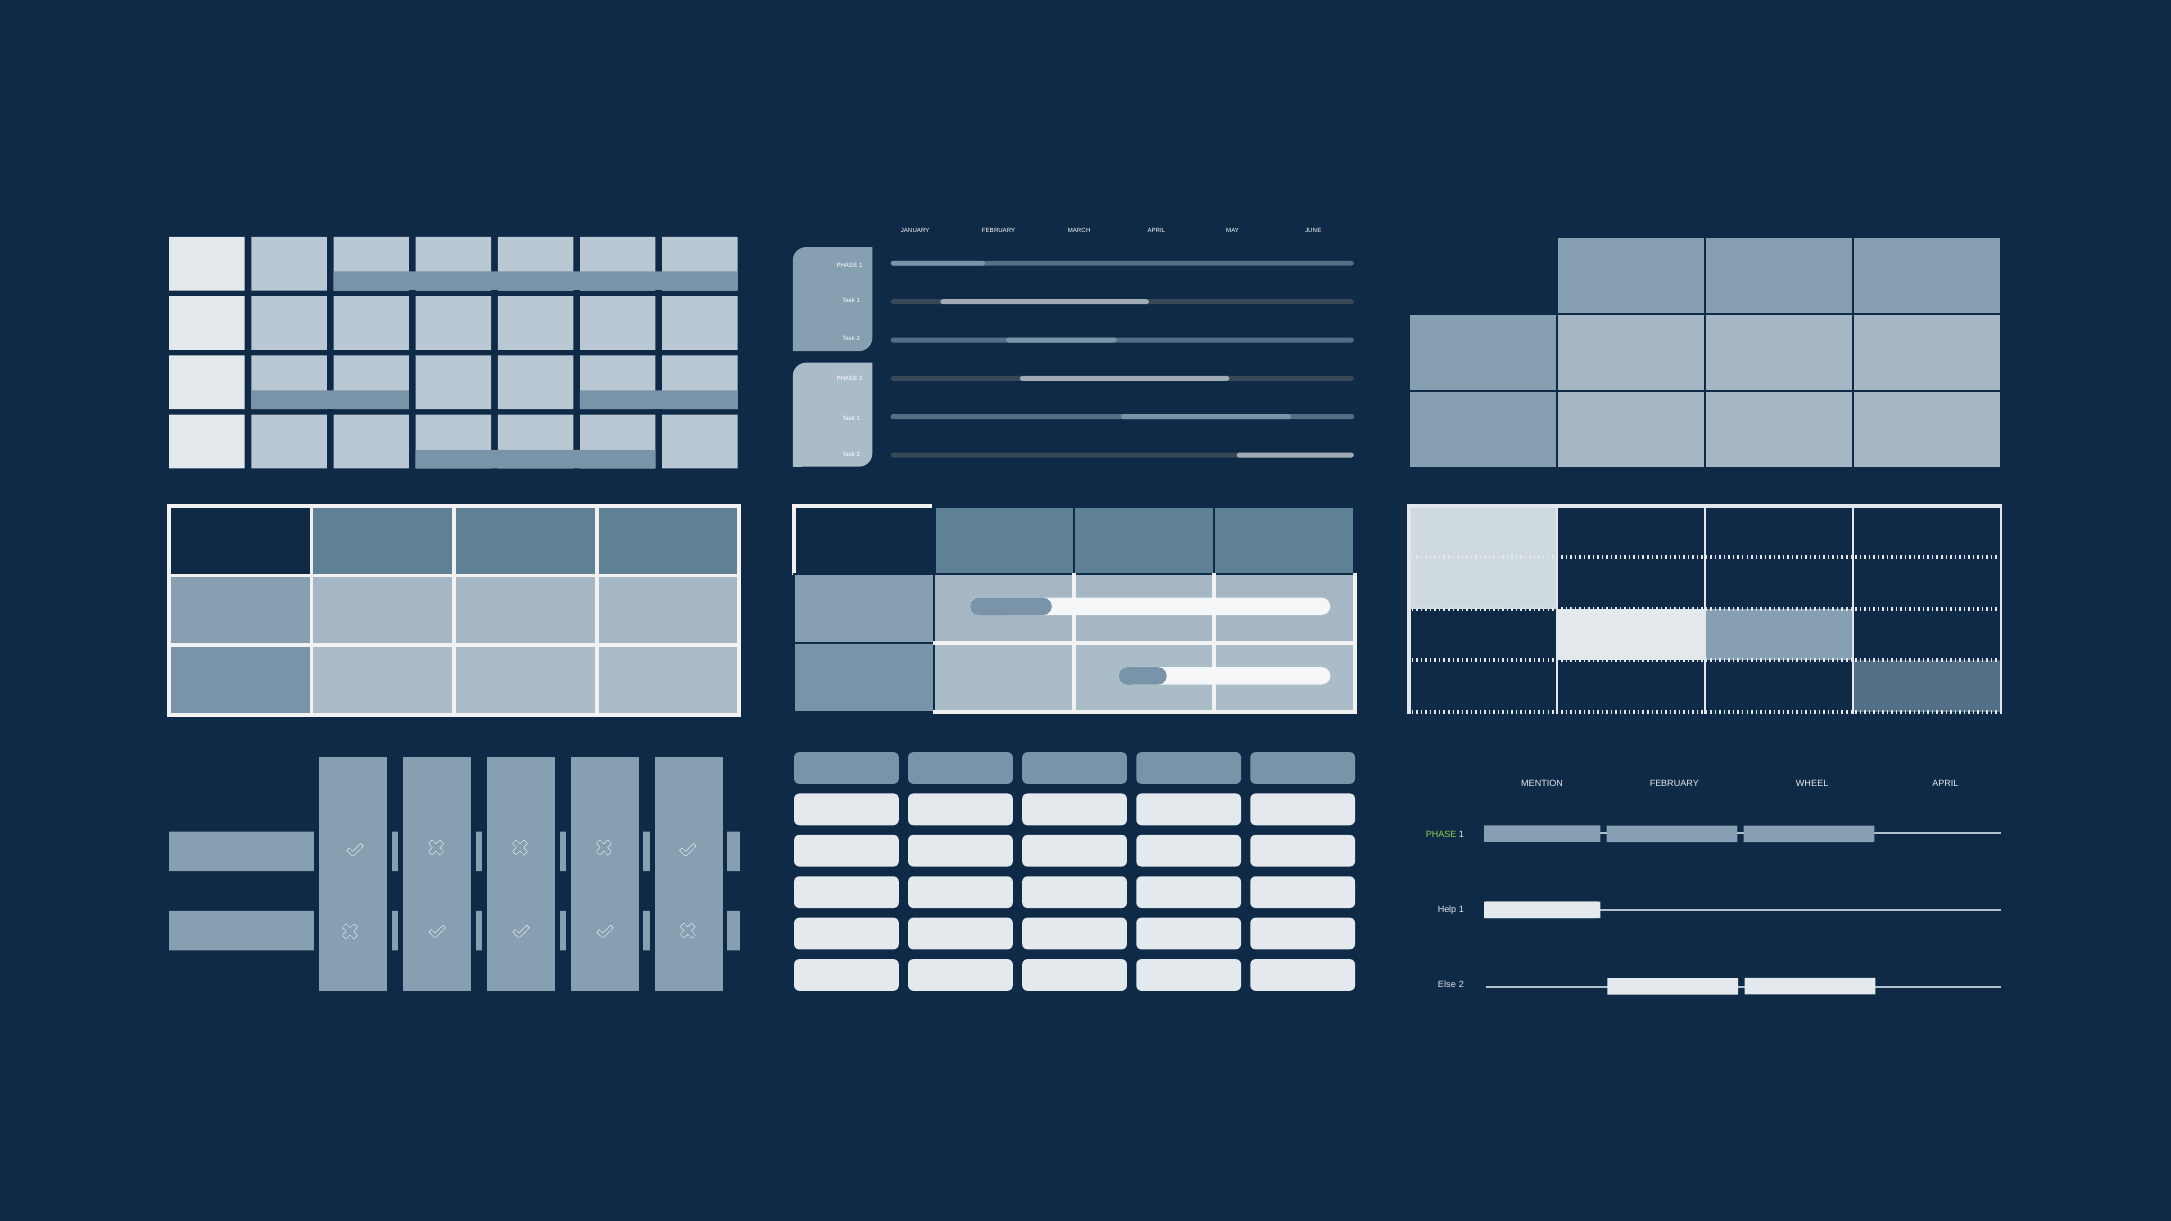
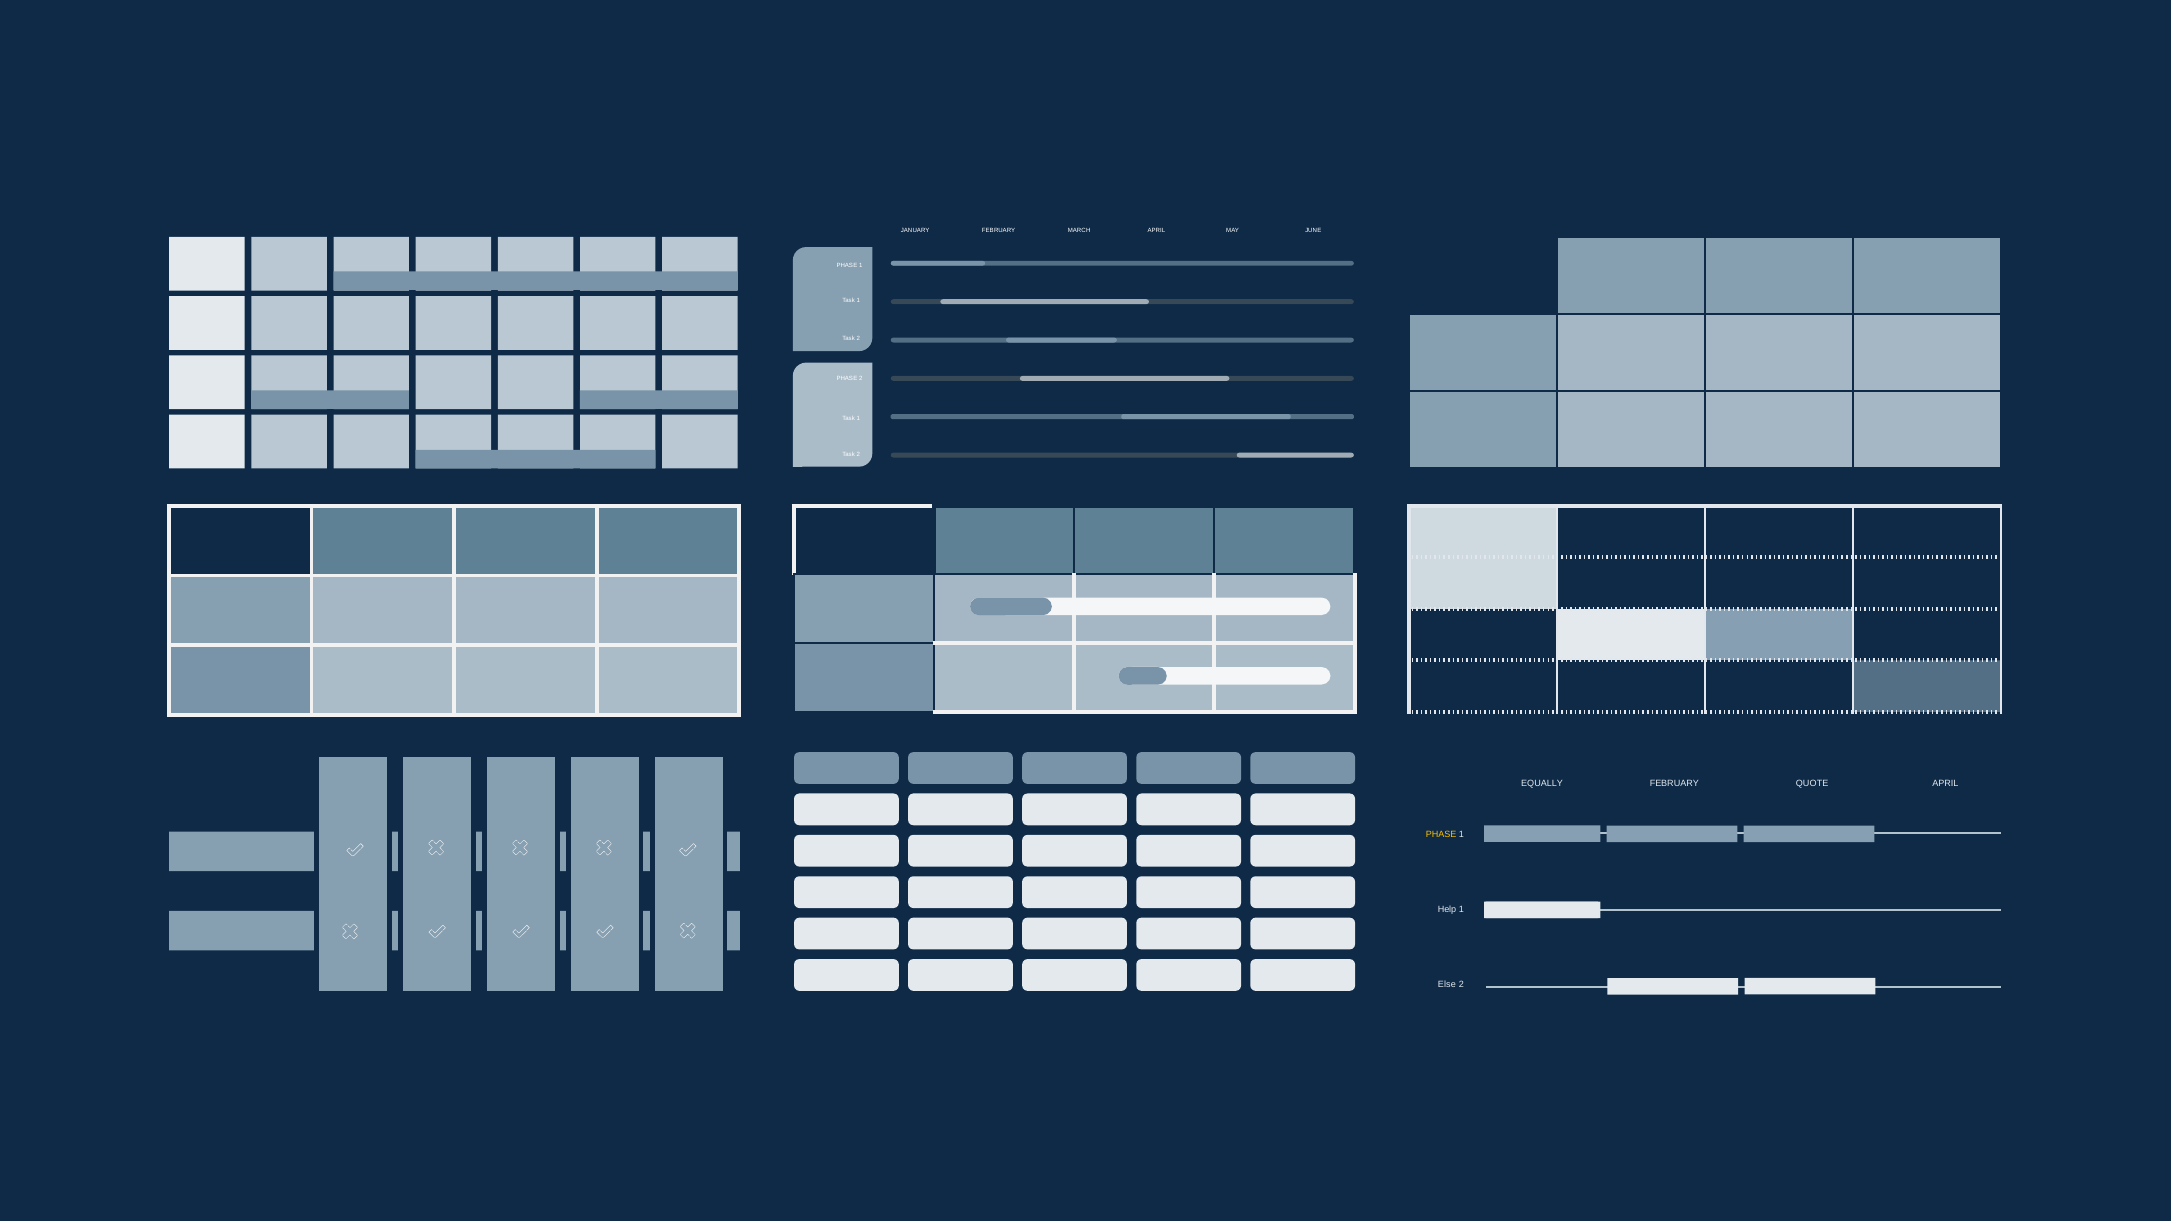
MENTION: MENTION -> EQUALLY
WHEEL: WHEEL -> QUOTE
PHASE at (1441, 834) colour: light green -> yellow
